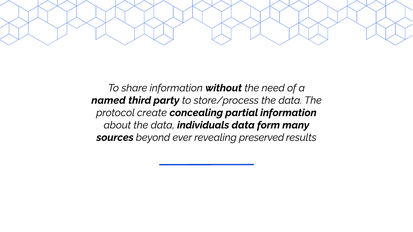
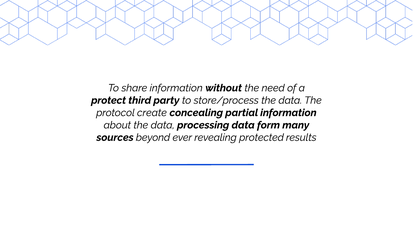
named: named -> protect
individuals: individuals -> processing
preserved: preserved -> protected
